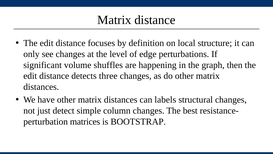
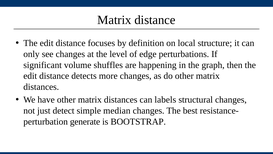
three: three -> more
column: column -> median
matrices: matrices -> generate
